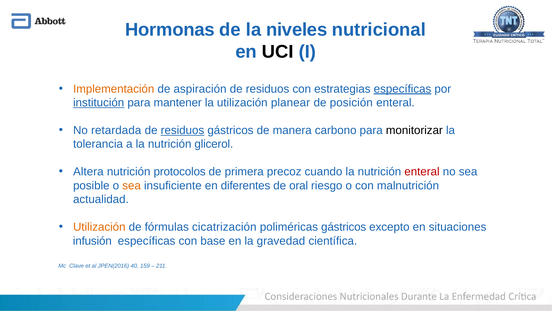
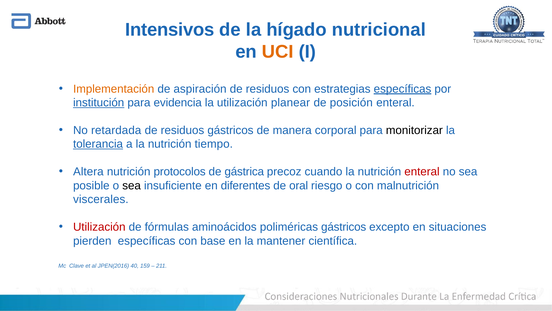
Hormonas: Hormonas -> Intensivos
niveles: niveles -> hígado
UCI colour: black -> orange
mantener: mantener -> evidencia
residuos at (182, 130) underline: present -> none
carbono: carbono -> corporal
tolerancia underline: none -> present
glicerol: glicerol -> tiempo
primera: primera -> gástrica
sea at (132, 185) colour: orange -> black
actualidad: actualidad -> viscerales
Utilización at (99, 227) colour: orange -> red
cicatrización: cicatrización -> aminoácidos
infusión: infusión -> pierden
gravedad: gravedad -> mantener
